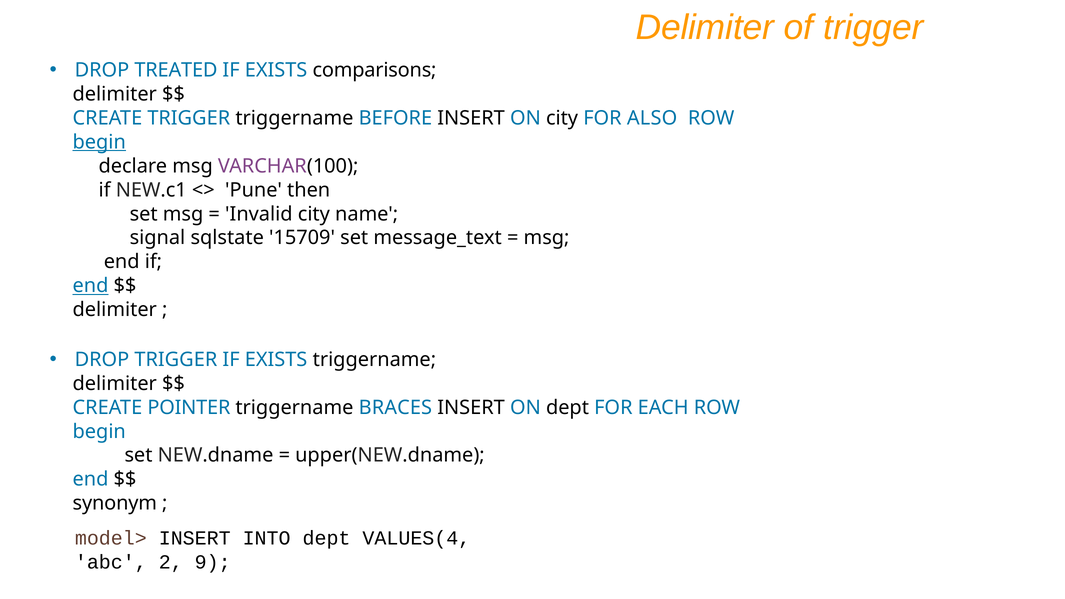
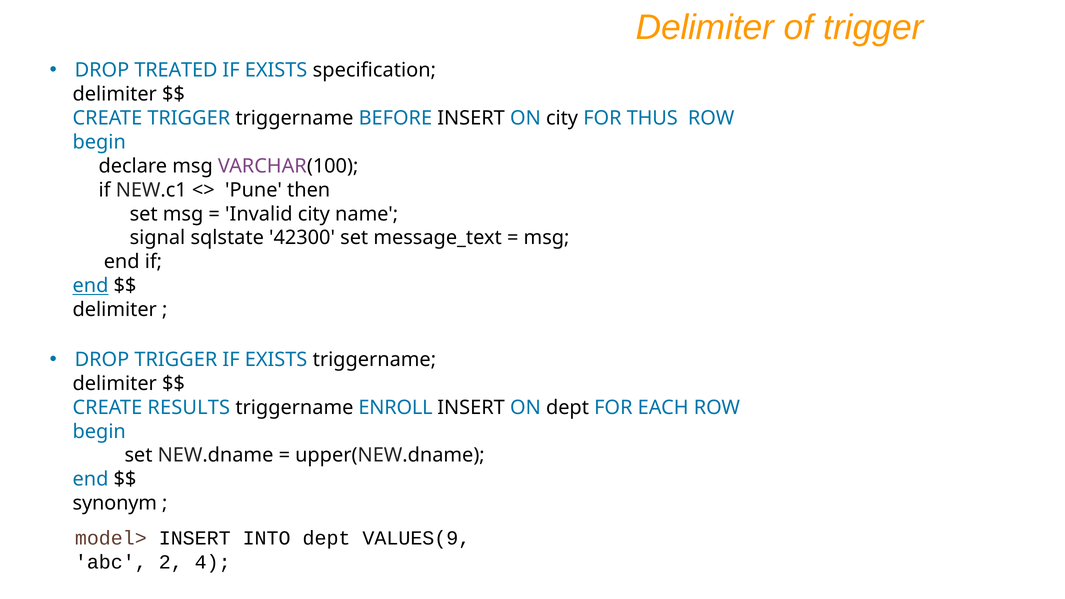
comparisons: comparisons -> specification
ALSO: ALSO -> THUS
begin at (99, 142) underline: present -> none
15709: 15709 -> 42300
POINTER: POINTER -> RESULTS
BRACES: BRACES -> ENROLL
VALUES(4: VALUES(4 -> VALUES(9
9: 9 -> 4
